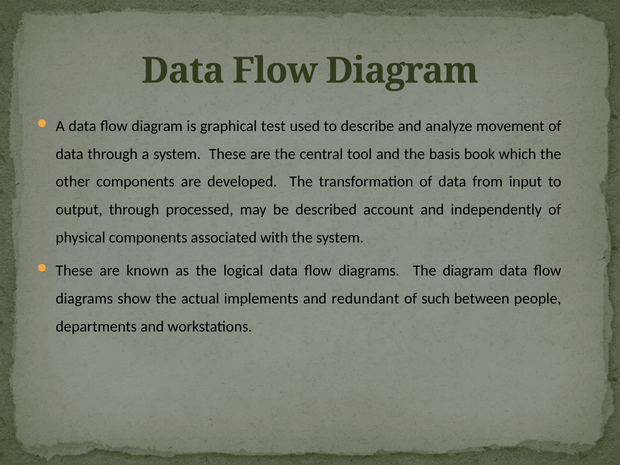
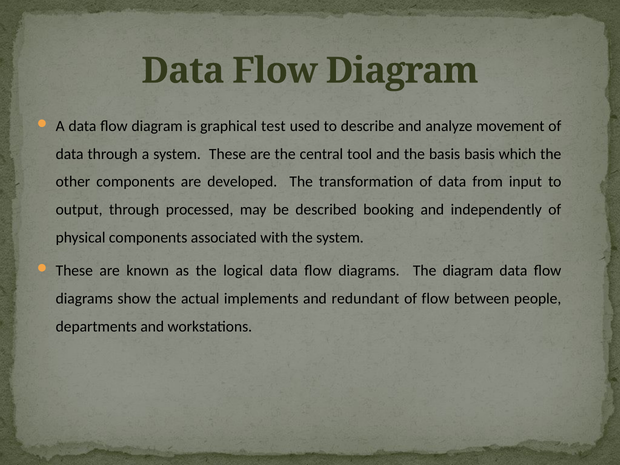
basis book: book -> basis
account: account -> booking
of such: such -> flow
